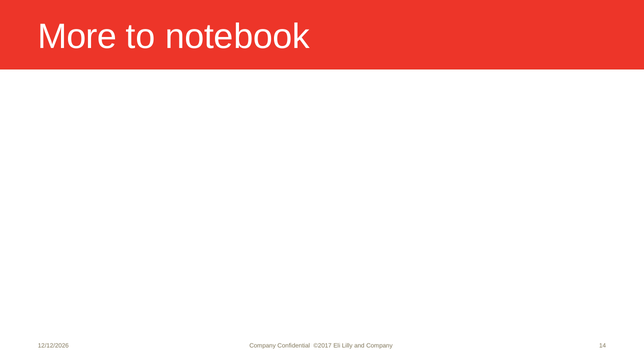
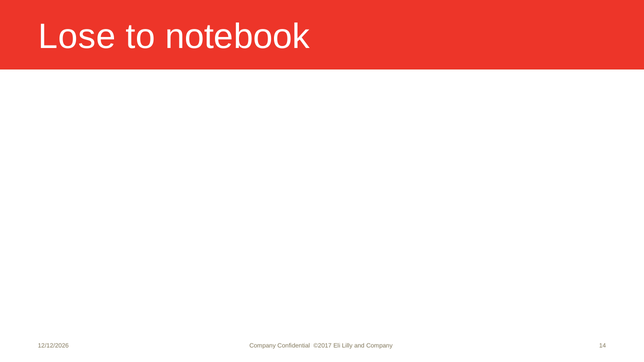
More: More -> Lose
